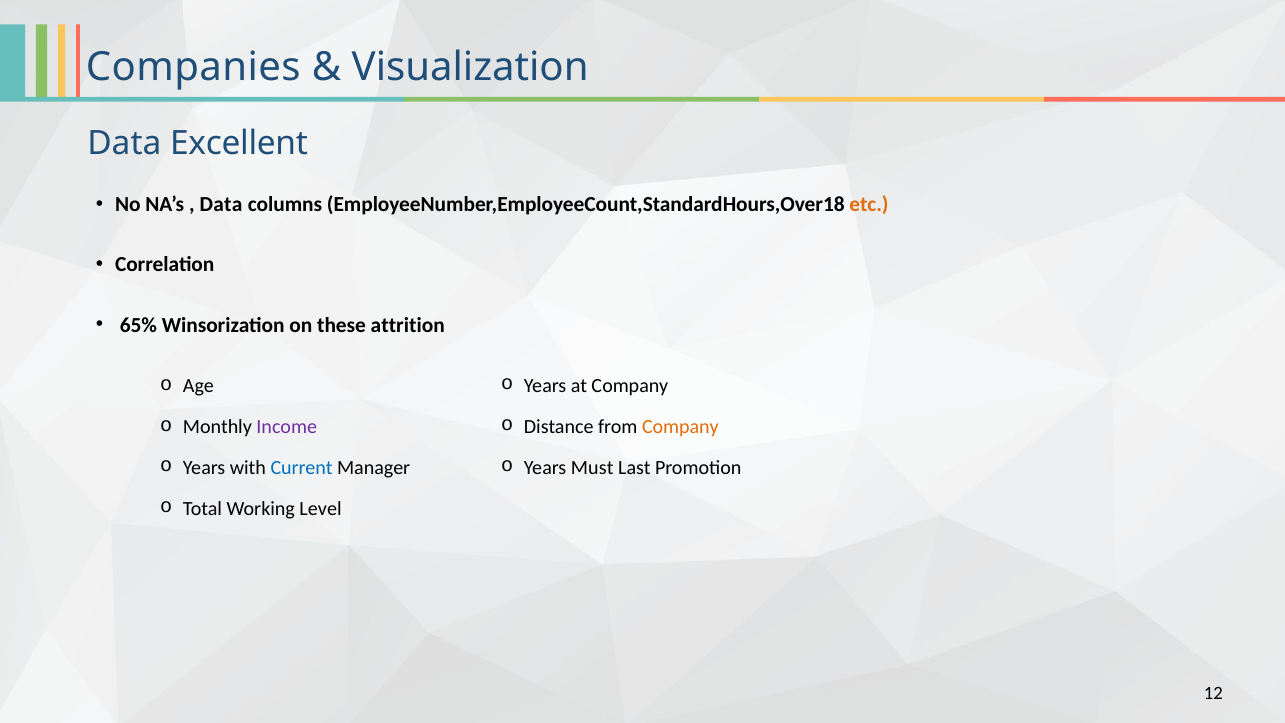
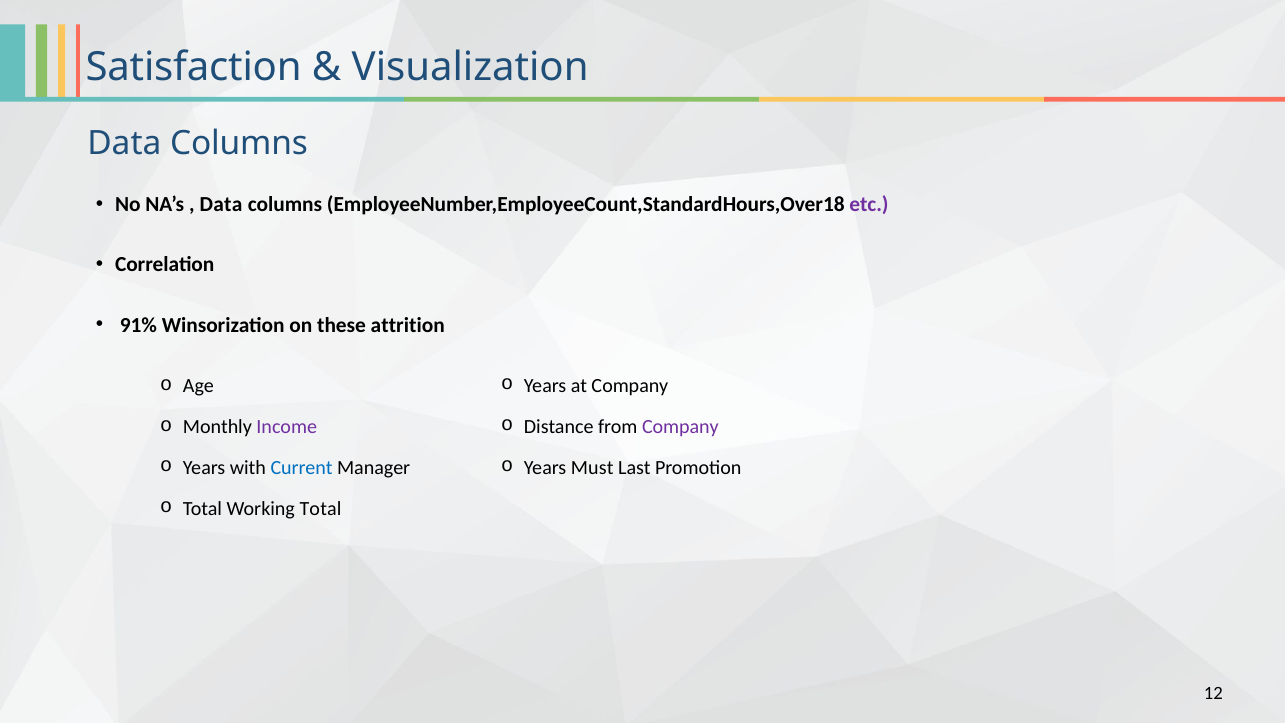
Companies: Companies -> Satisfaction
Excellent at (239, 143): Excellent -> Columns
etc colour: orange -> purple
65%: 65% -> 91%
Company at (680, 427) colour: orange -> purple
Working Level: Level -> Total
